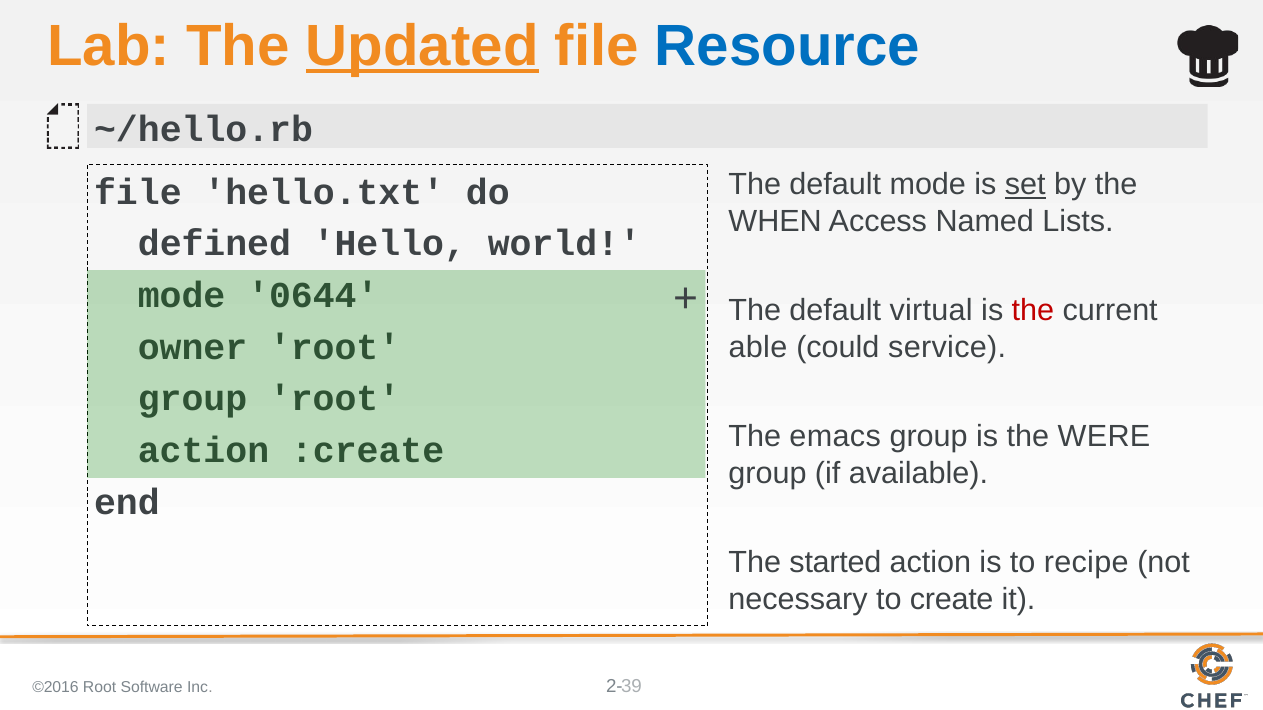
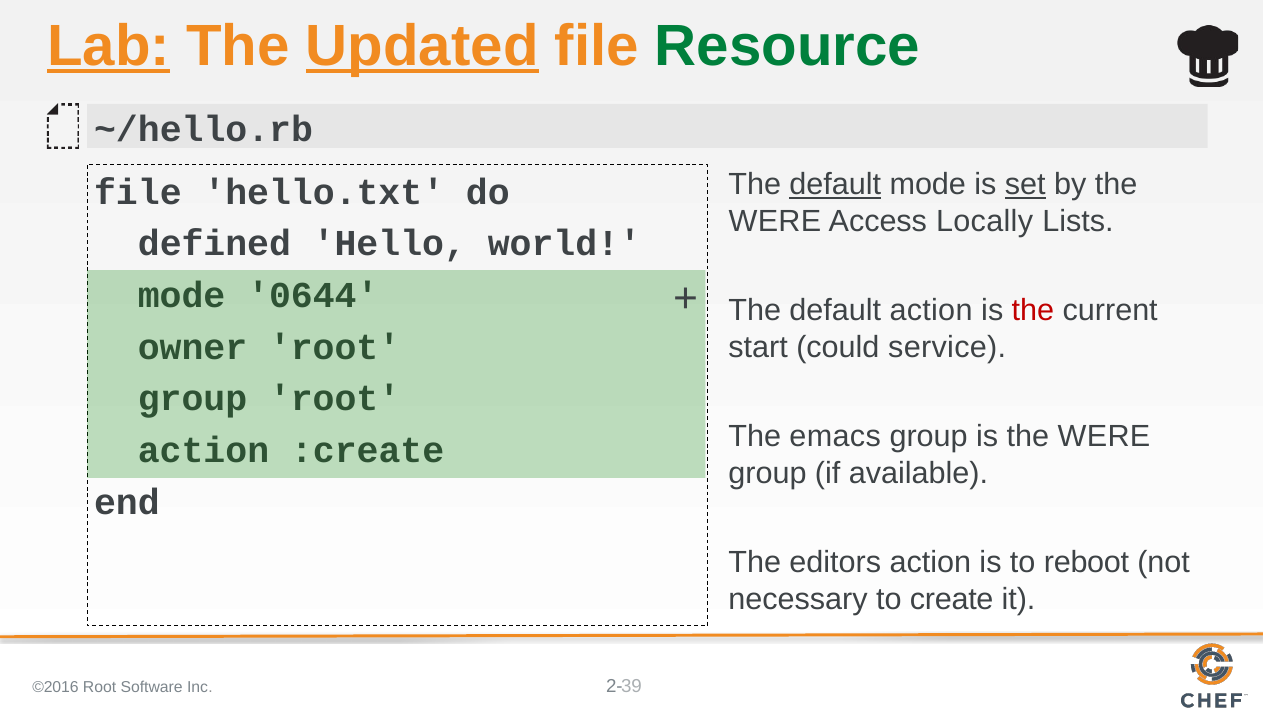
Lab underline: none -> present
Resource colour: blue -> green
default at (835, 185) underline: none -> present
WHEN at (775, 221): WHEN -> WERE
Named: Named -> Locally
default virtual: virtual -> action
able: able -> start
started: started -> editors
recipe: recipe -> reboot
